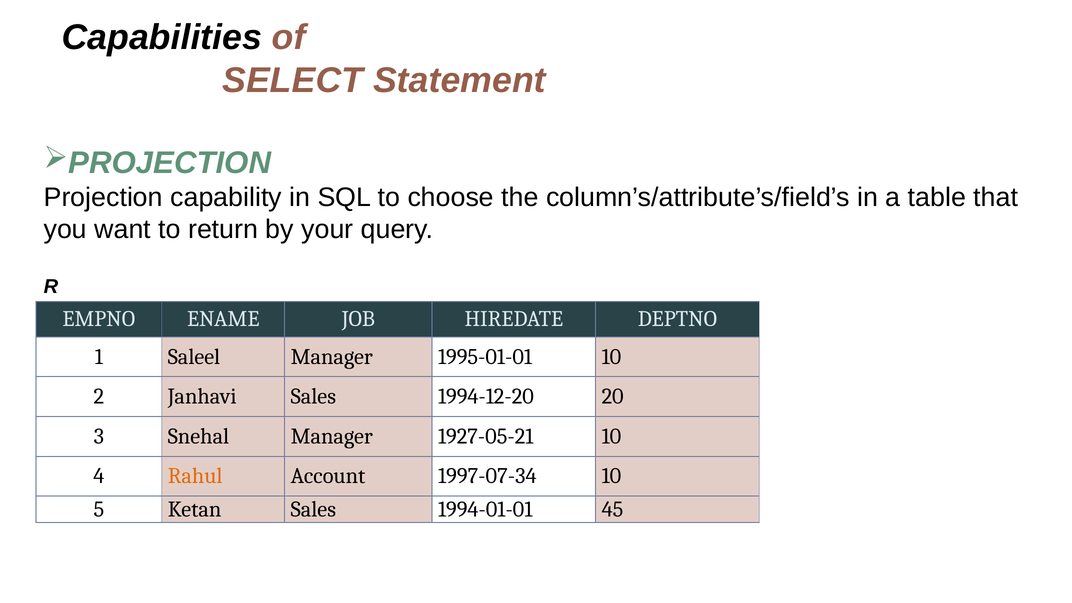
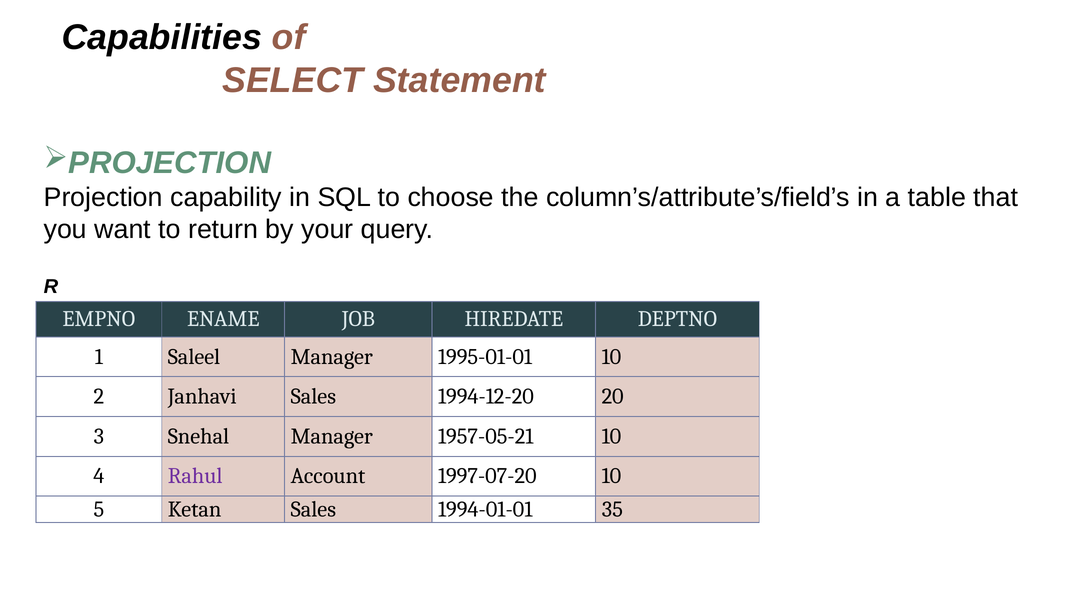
1927-05-21: 1927-05-21 -> 1957-05-21
Rahul colour: orange -> purple
1997-07-34: 1997-07-34 -> 1997-07-20
45: 45 -> 35
